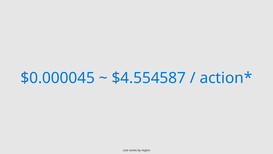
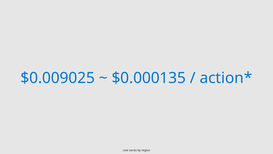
$0.000045: $0.000045 -> $0.009025
$4.554587: $4.554587 -> $0.000135
